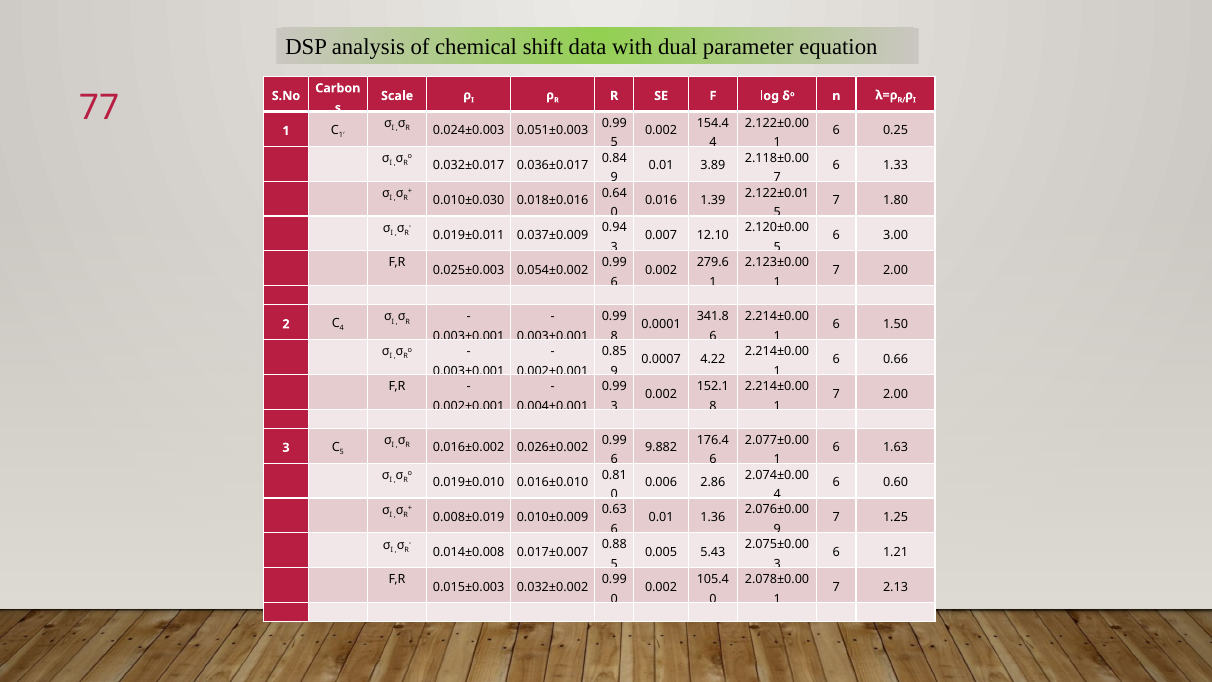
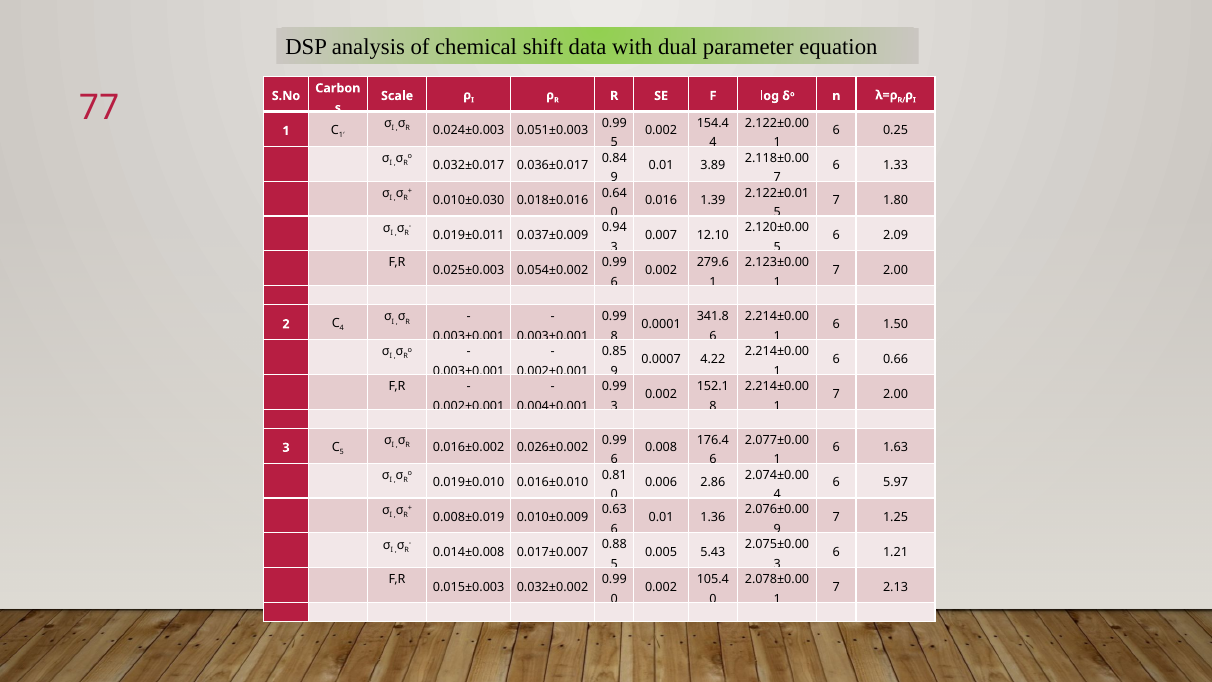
3.00: 3.00 -> 2.09
9.882: 9.882 -> 0.008
0.60: 0.60 -> 5.97
